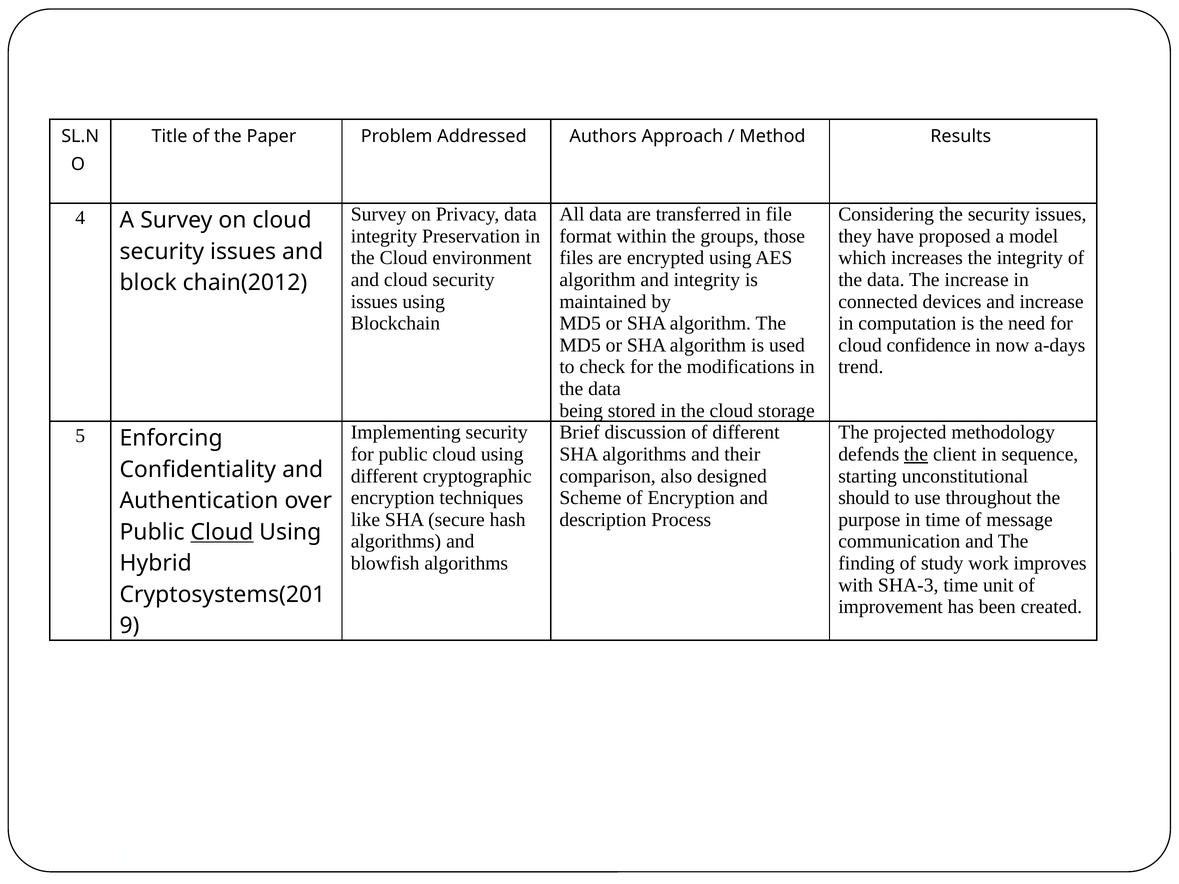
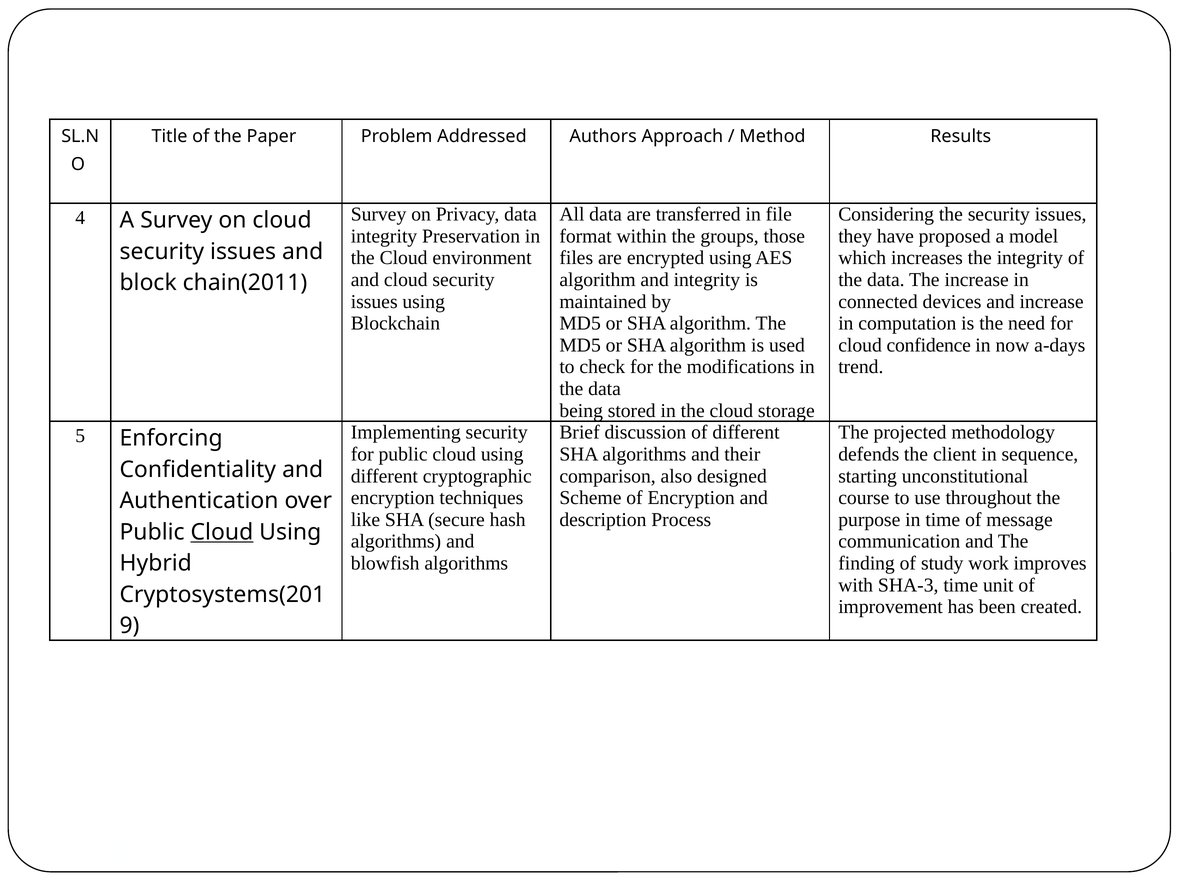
chain(2012: chain(2012 -> chain(2011
the at (916, 454) underline: present -> none
should: should -> course
